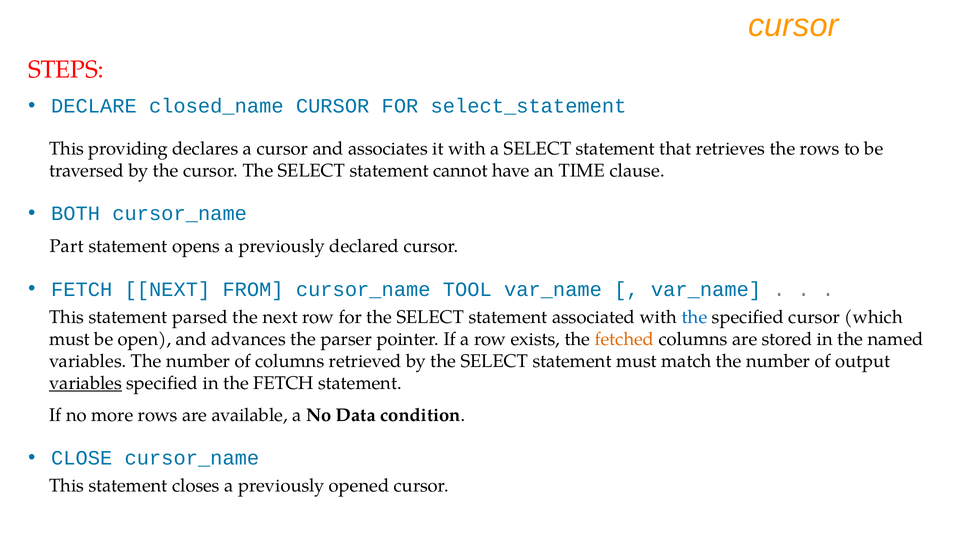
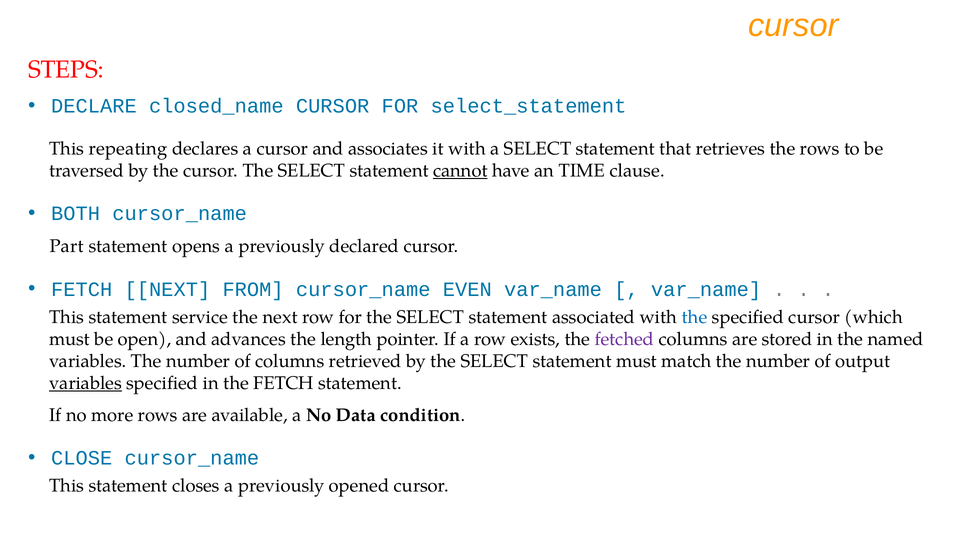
providing: providing -> repeating
cannot underline: none -> present
TOOL: TOOL -> EVEN
parsed: parsed -> service
parser: parser -> length
fetched colour: orange -> purple
